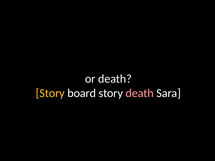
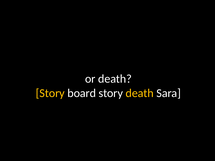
death at (140, 93) colour: pink -> yellow
